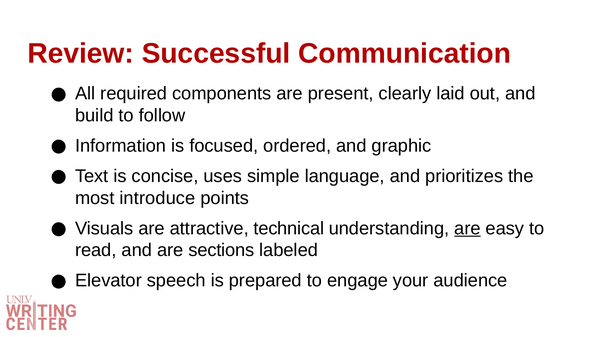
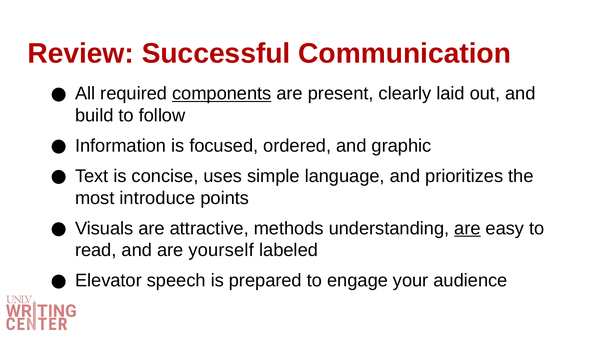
components underline: none -> present
technical: technical -> methods
sections: sections -> yourself
